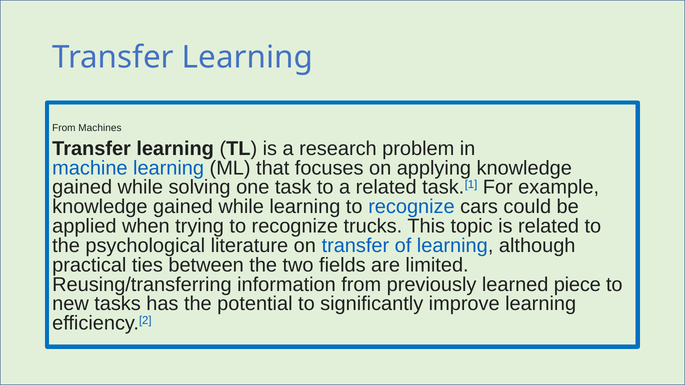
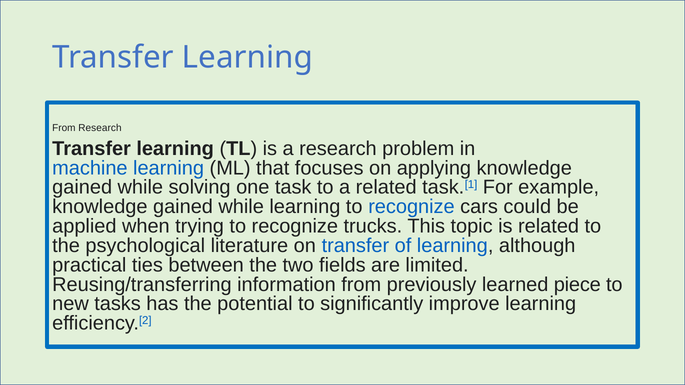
From Machines: Machines -> Research
